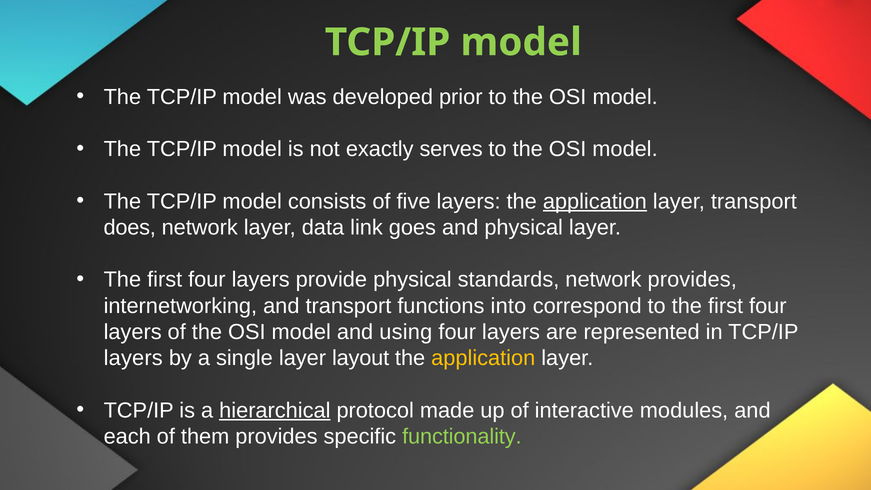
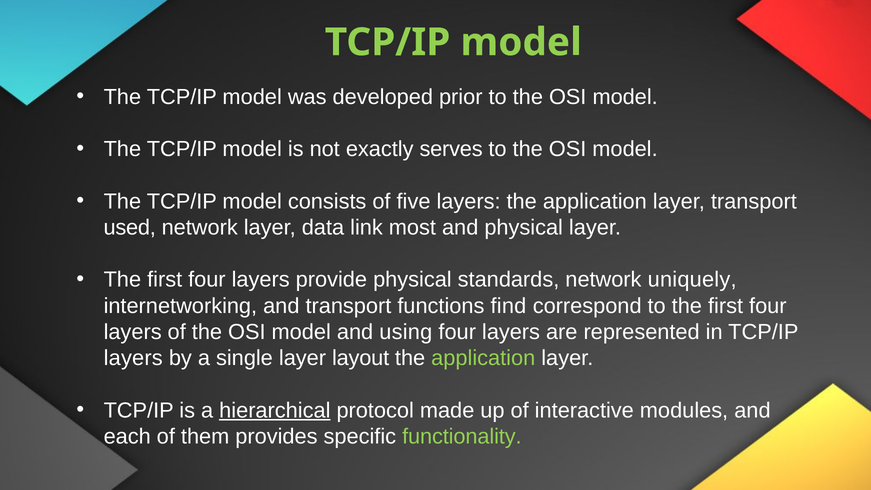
application at (595, 201) underline: present -> none
does: does -> used
goes: goes -> most
network provides: provides -> uniquely
into: into -> find
application at (483, 358) colour: yellow -> light green
